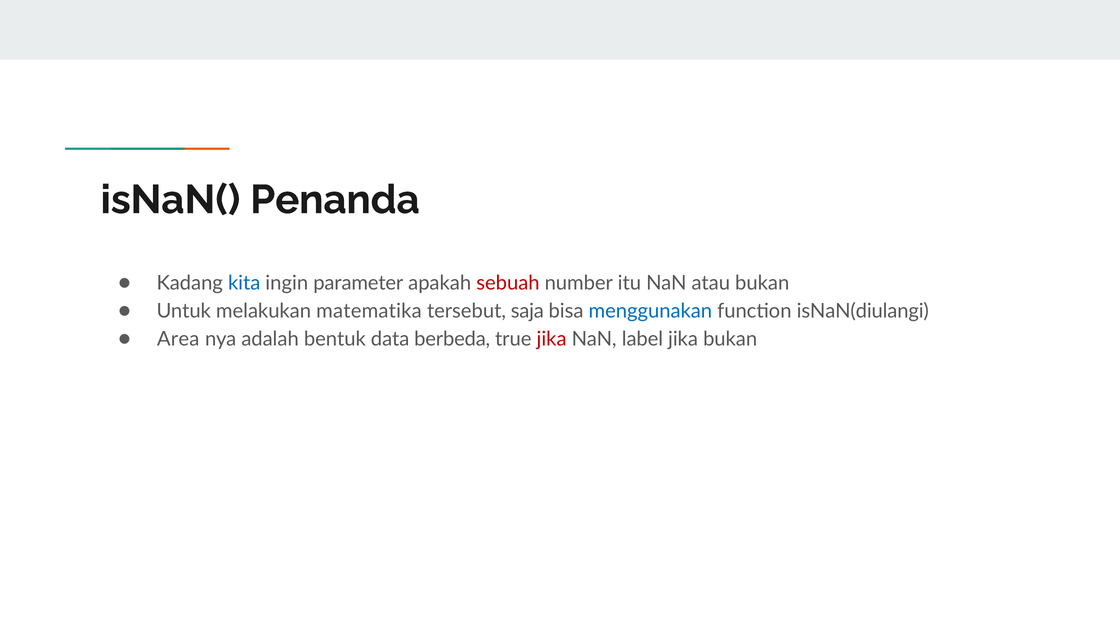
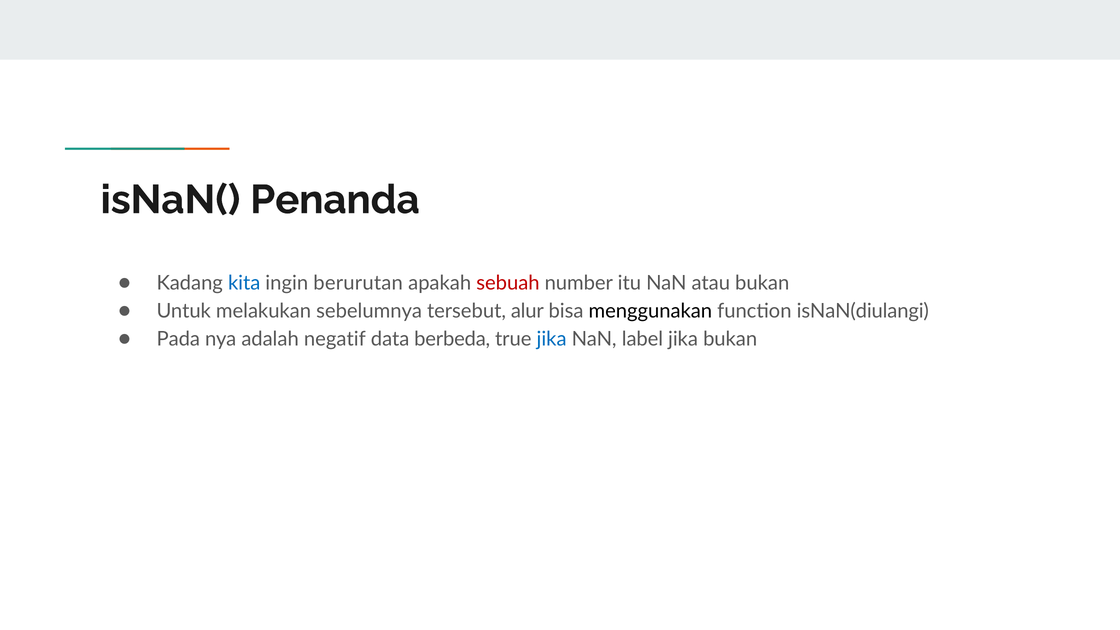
parameter: parameter -> berurutan
matematika: matematika -> sebelumnya
saja: saja -> alur
menggunakan colour: blue -> black
Area: Area -> Pada
bentuk: bentuk -> negatif
jika at (552, 339) colour: red -> blue
